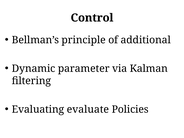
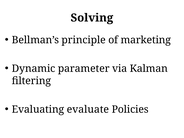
Control: Control -> Solving
additional: additional -> marketing
